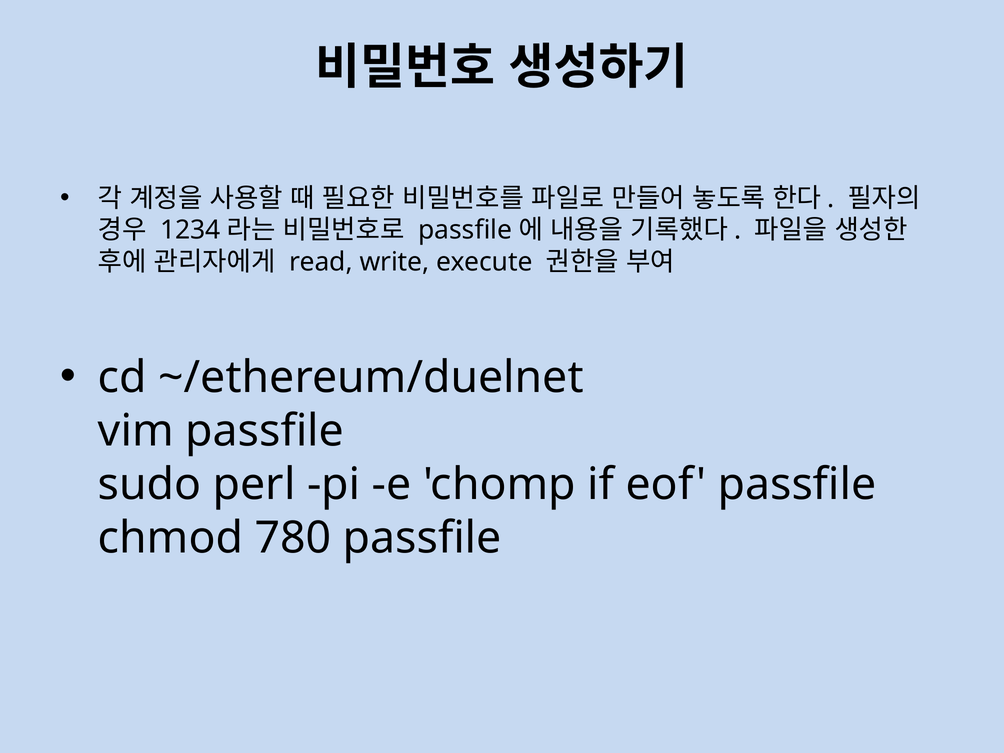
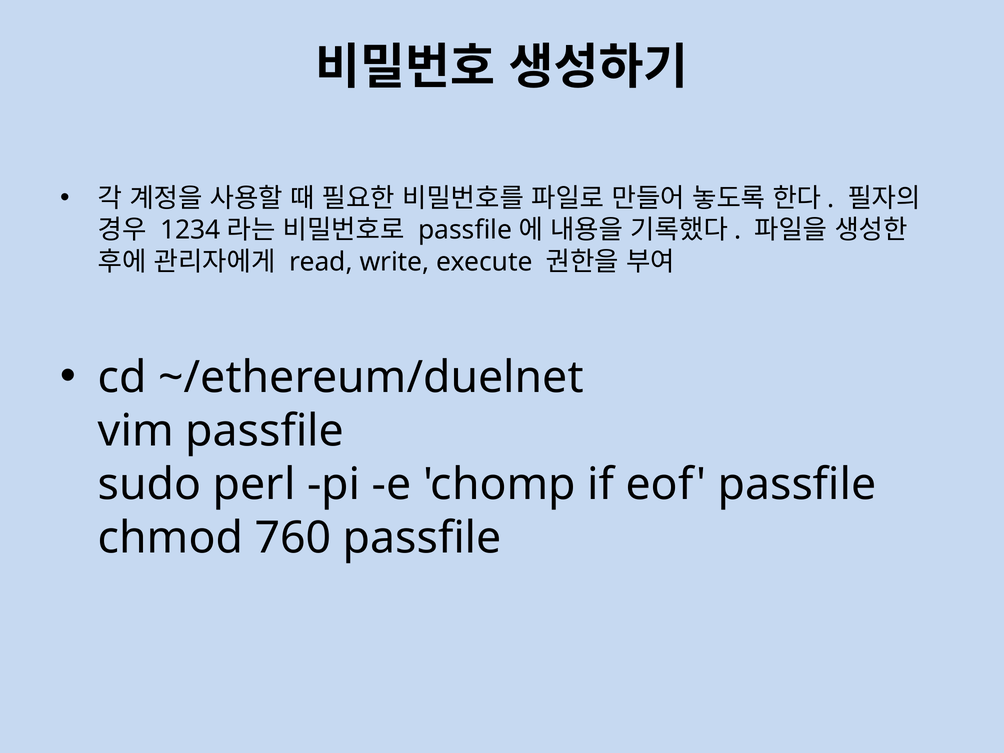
780: 780 -> 760
